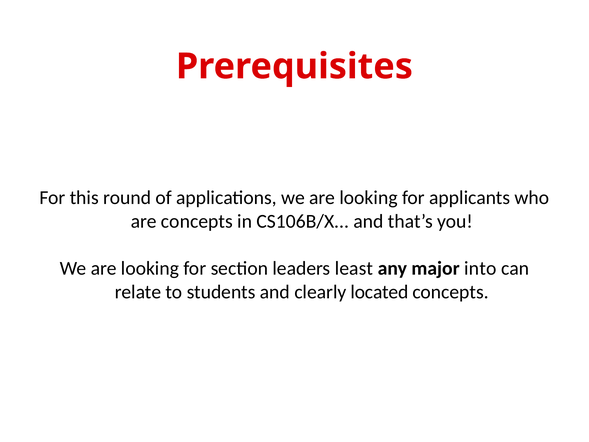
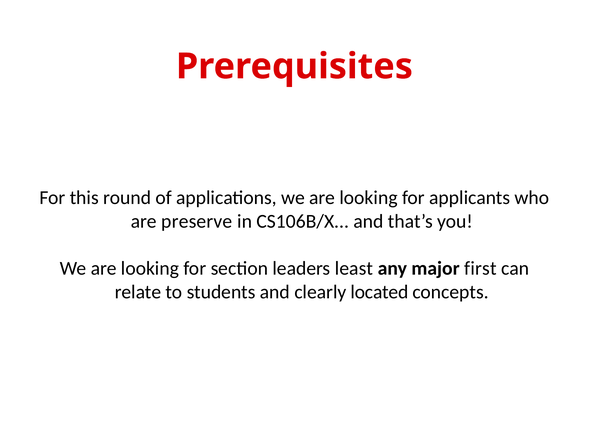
are concepts: concepts -> preserve
into: into -> first
